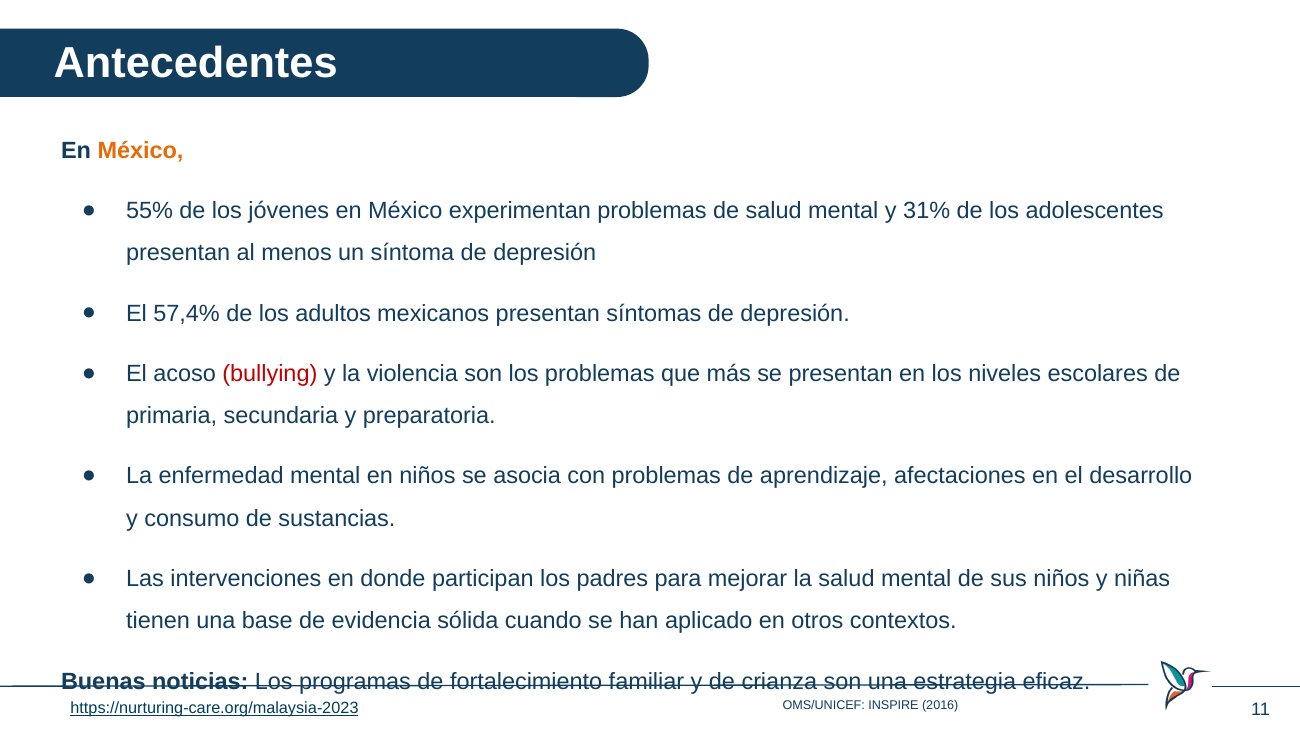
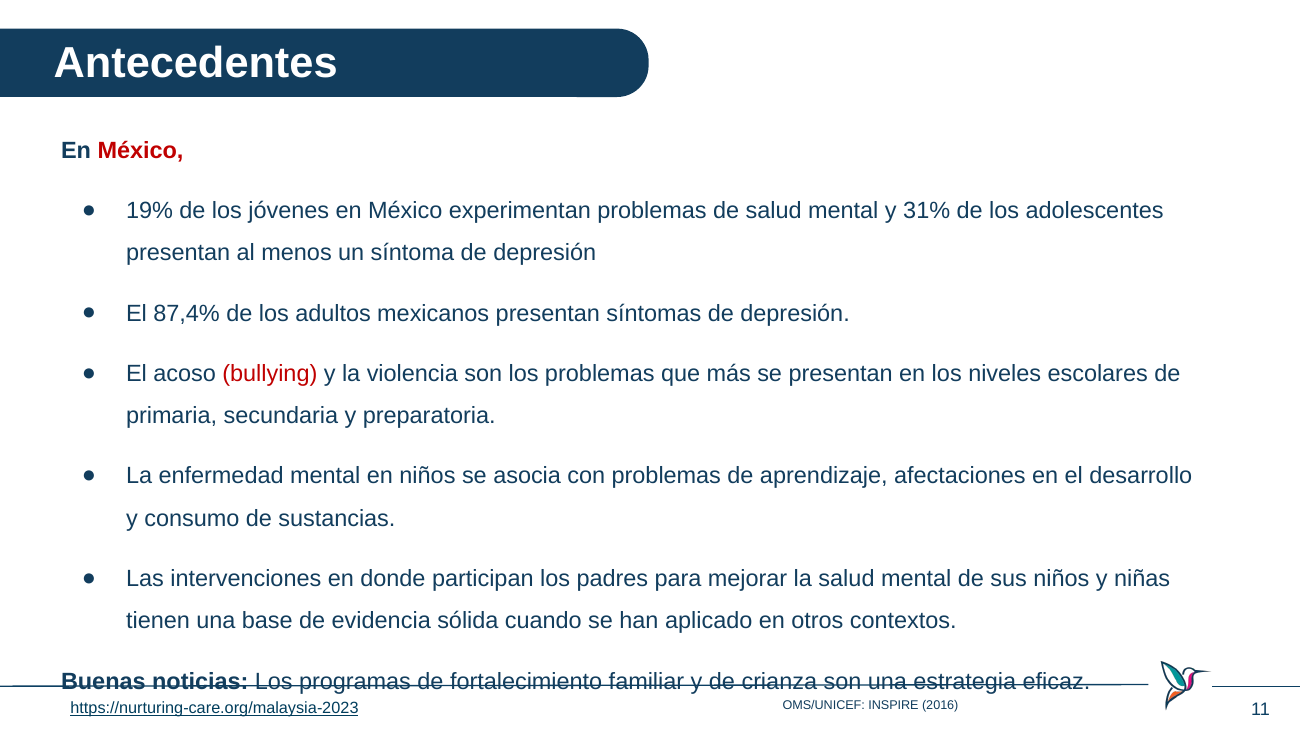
México at (140, 150) colour: orange -> red
55%: 55% -> 19%
57,4%: 57,4% -> 87,4%
